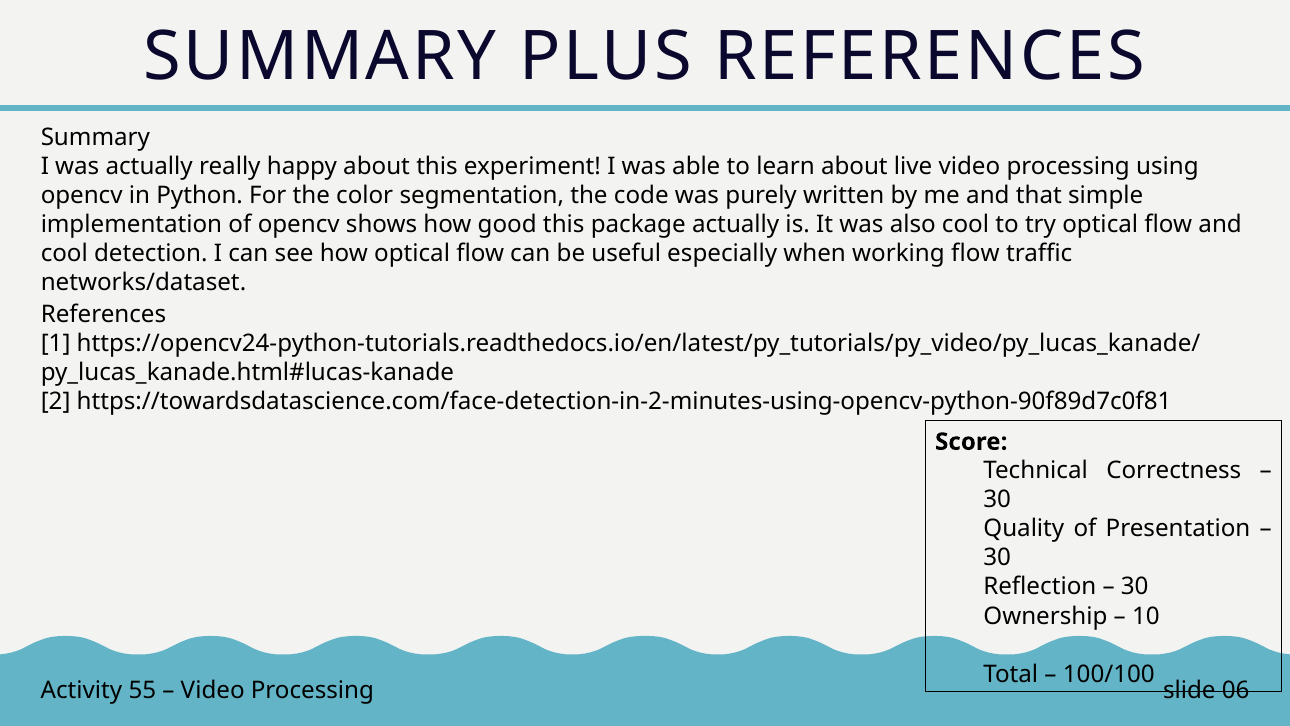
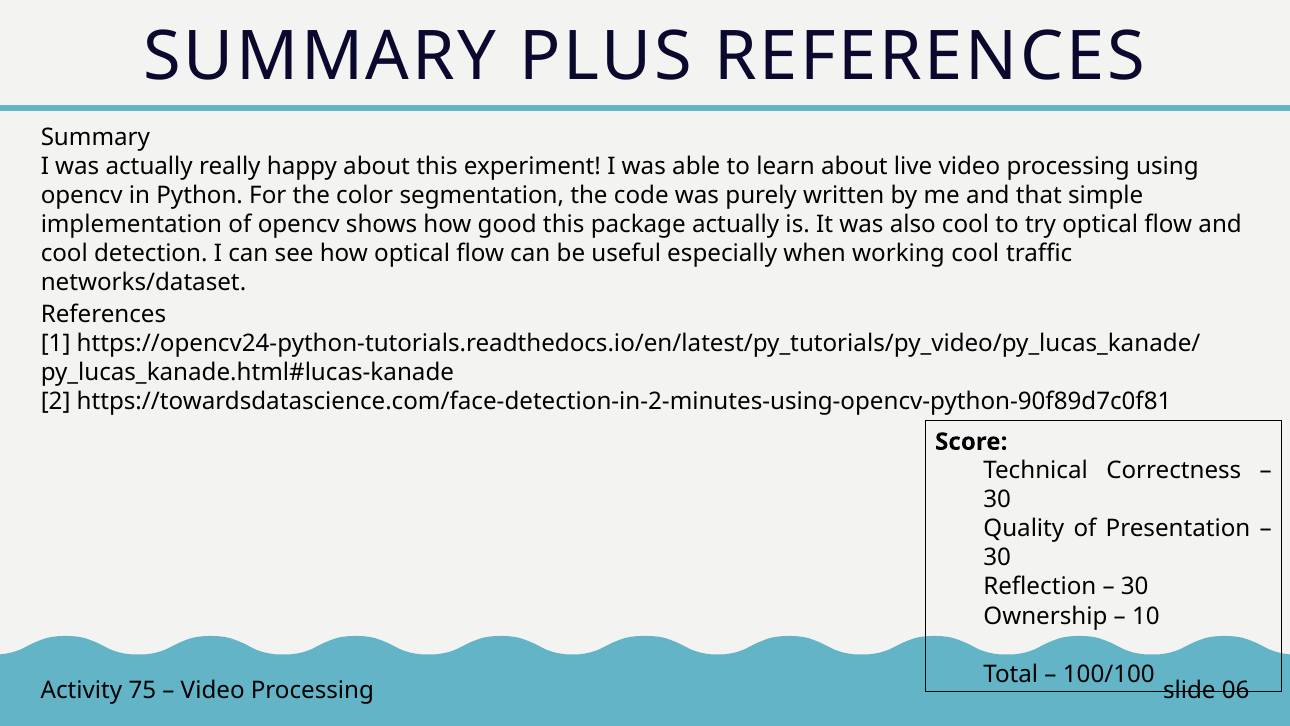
working flow: flow -> cool
55: 55 -> 75
